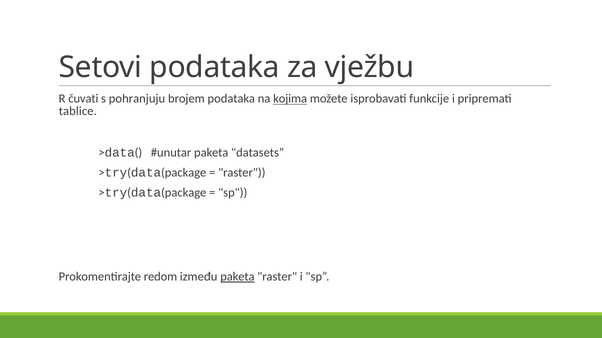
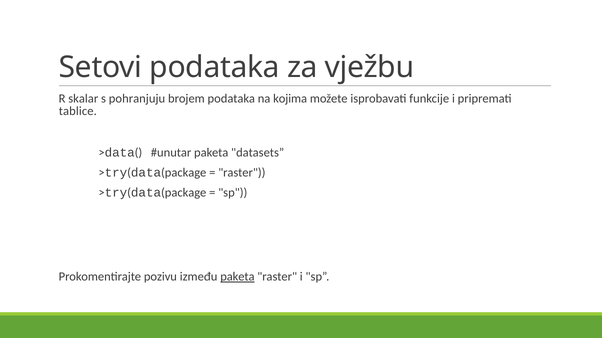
čuvati: čuvati -> skalar
kojima underline: present -> none
redom: redom -> pozivu
